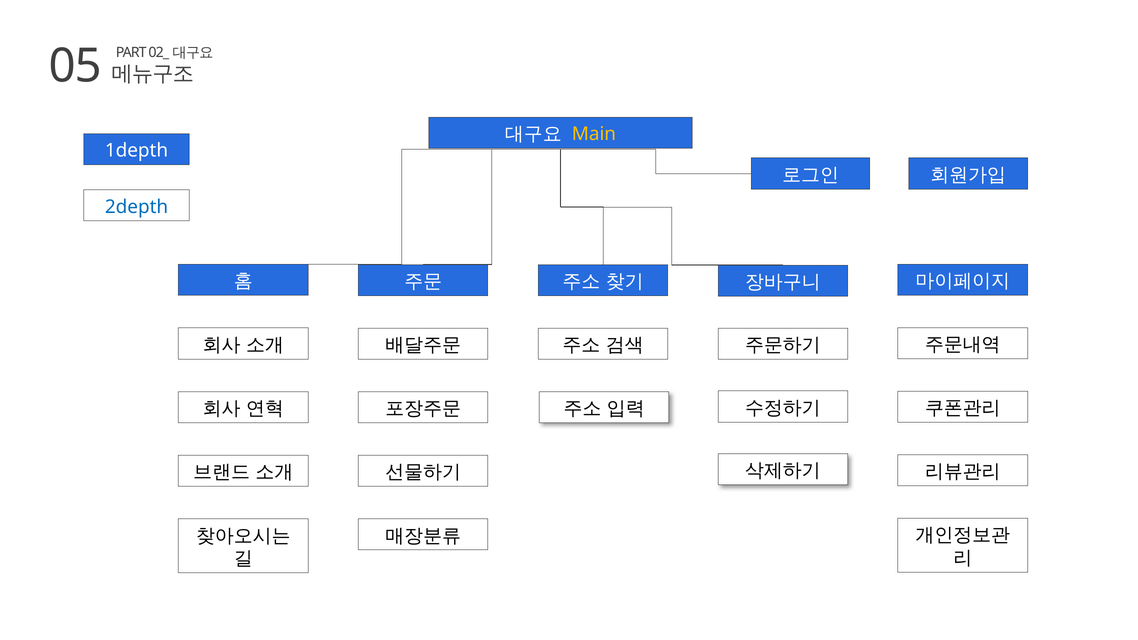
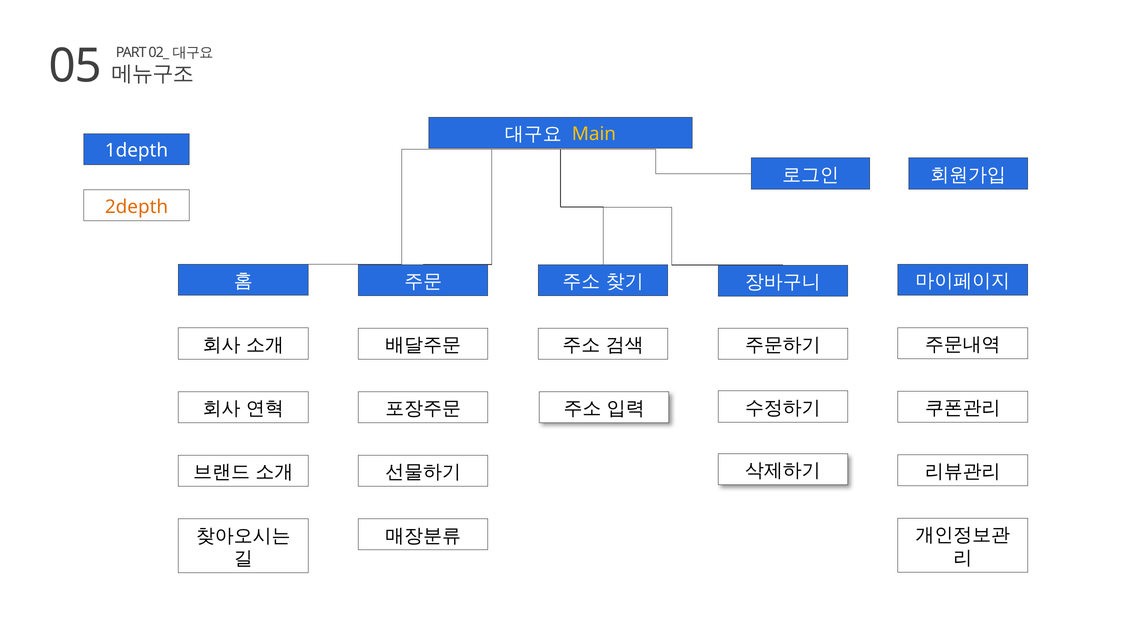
2depth colour: blue -> orange
